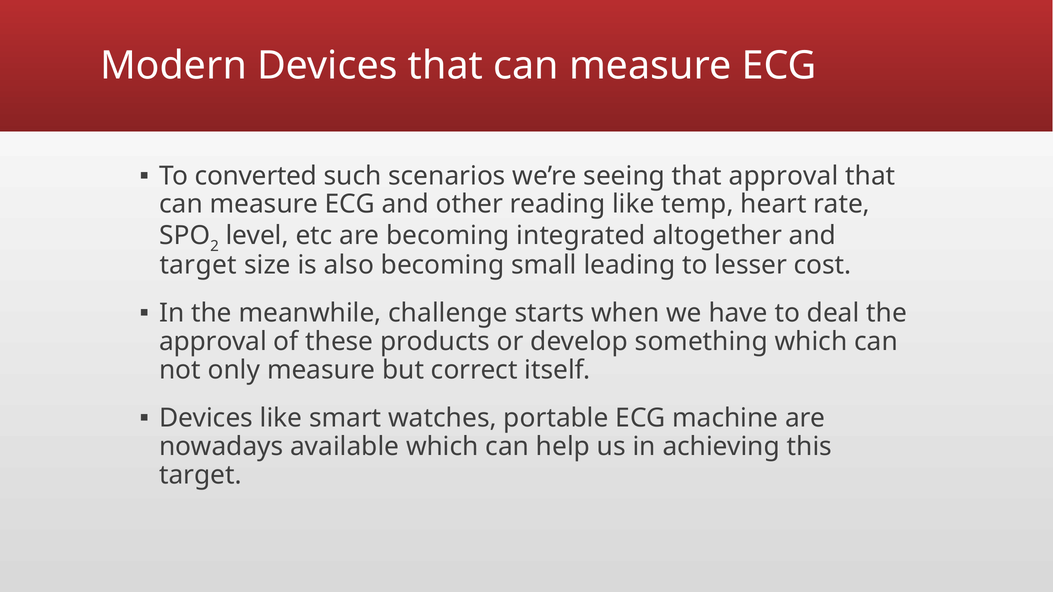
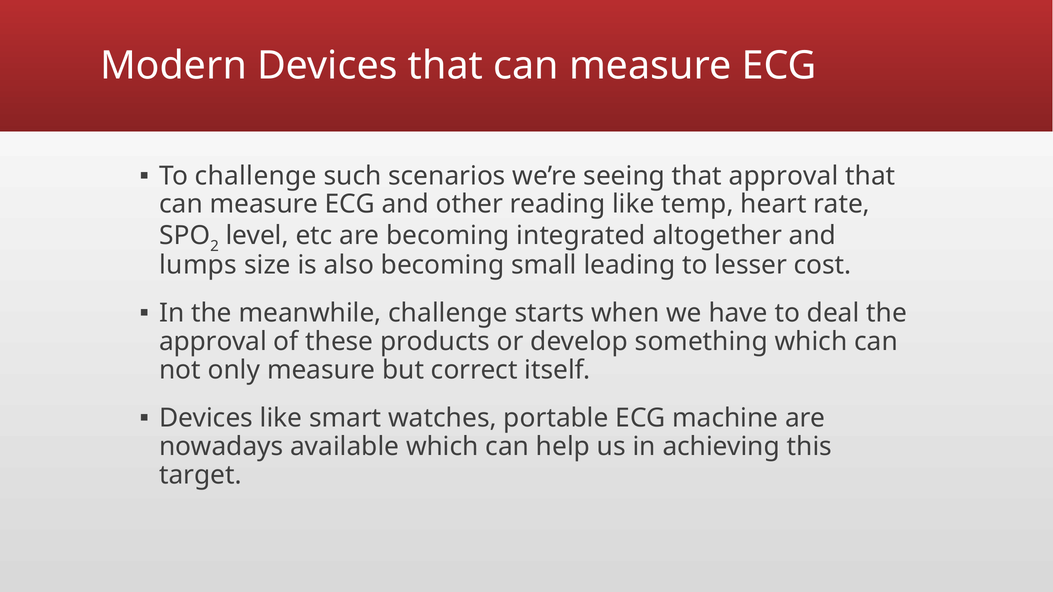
To converted: converted -> challenge
target at (198, 265): target -> lumps
